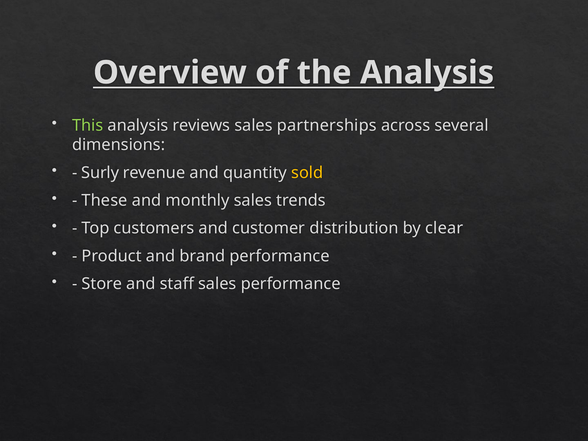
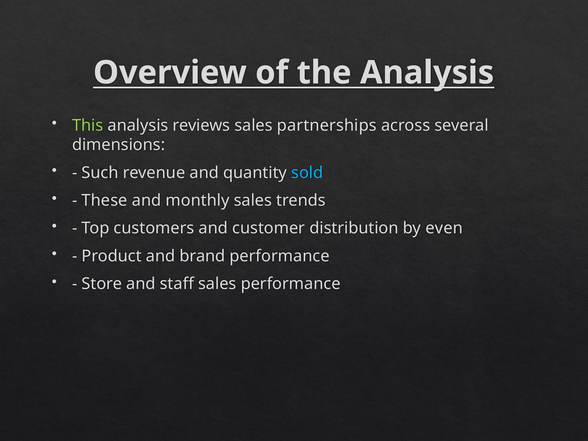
Surly: Surly -> Such
sold colour: yellow -> light blue
clear: clear -> even
